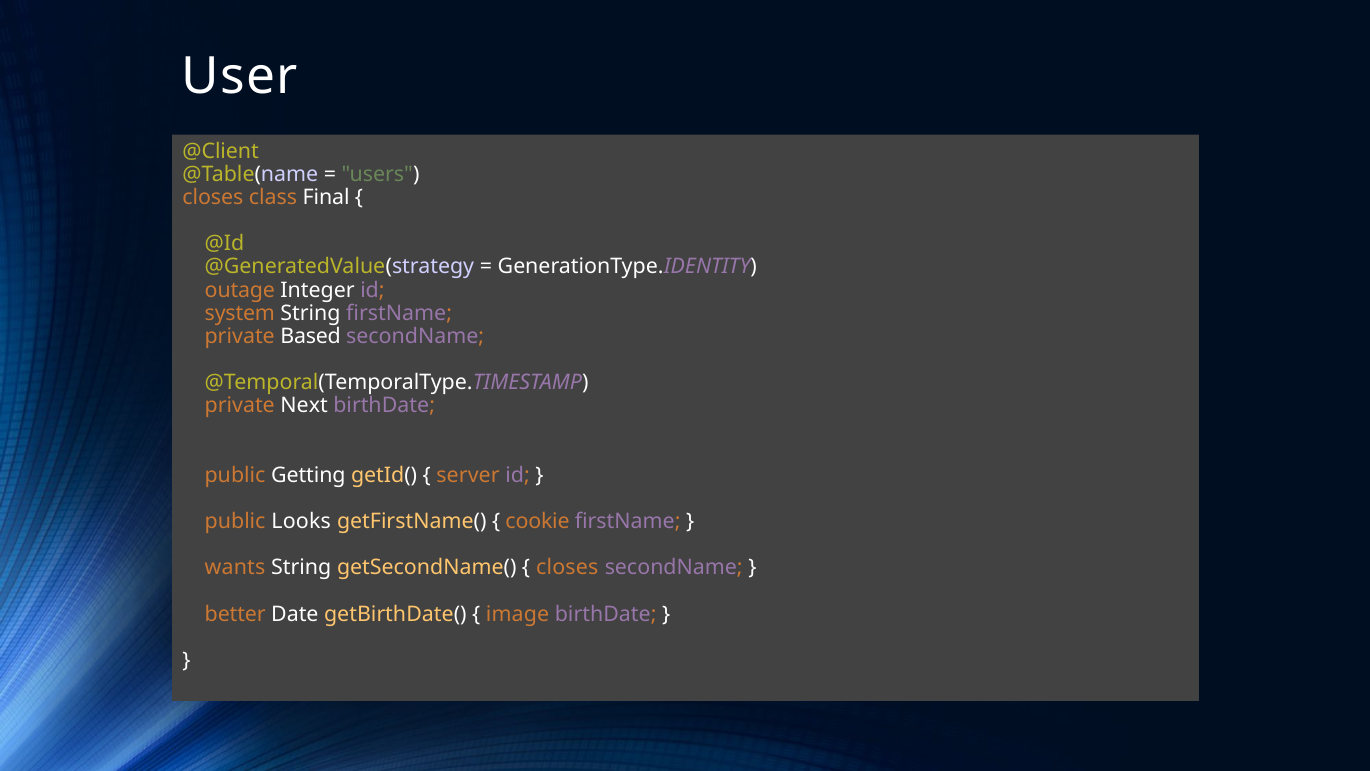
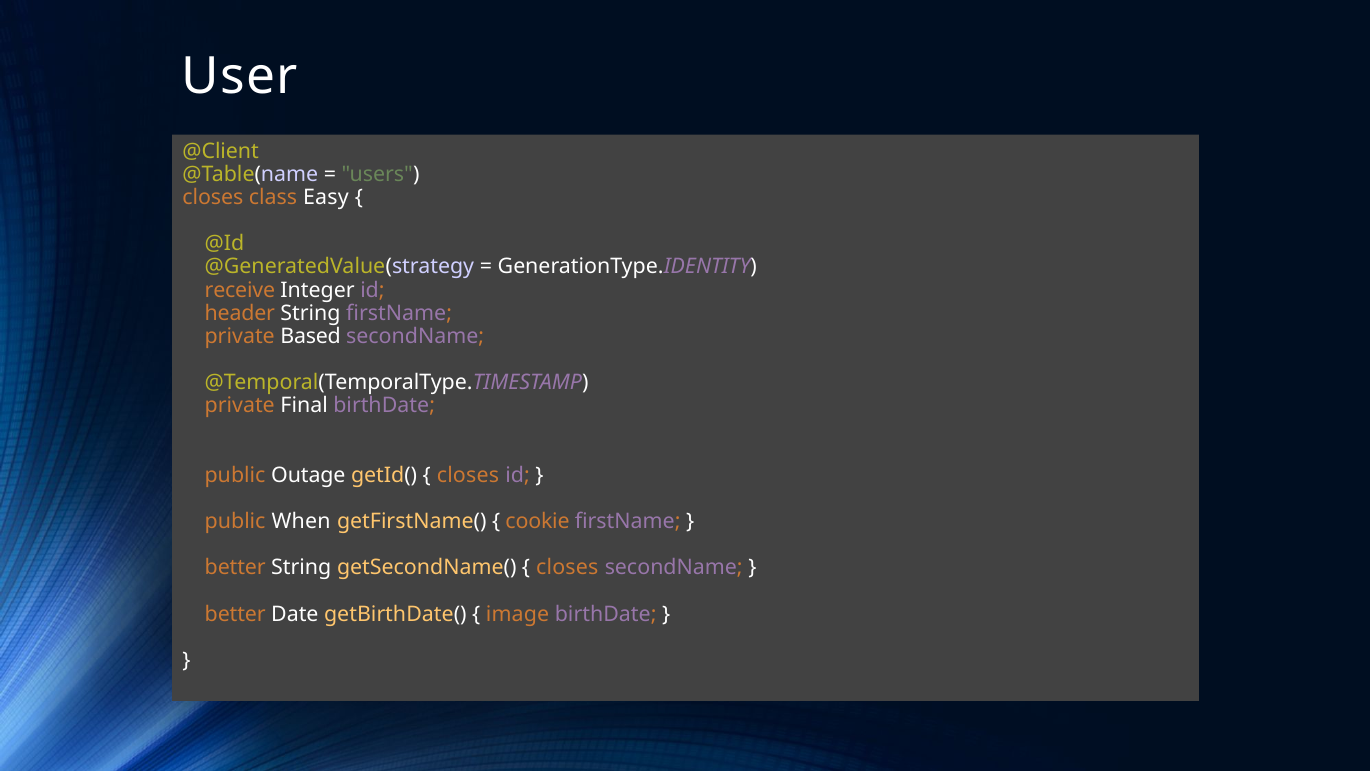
Final: Final -> Easy
outage: outage -> receive
system: system -> header
Next: Next -> Final
Getting: Getting -> Outage
server at (468, 475): server -> closes
Looks: Looks -> When
wants at (235, 568): wants -> better
